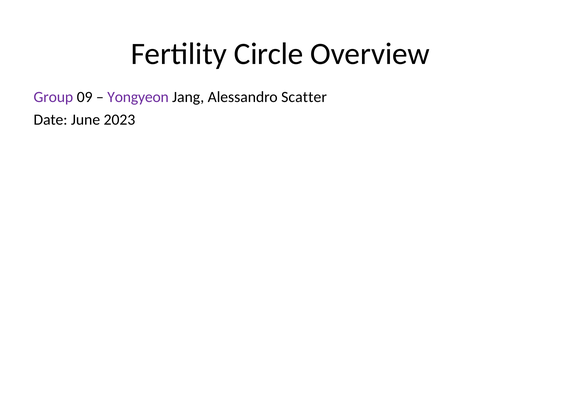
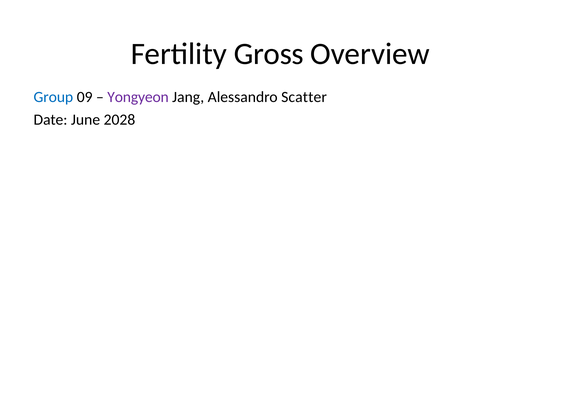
Circle: Circle -> Gross
Group colour: purple -> blue
2023: 2023 -> 2028
